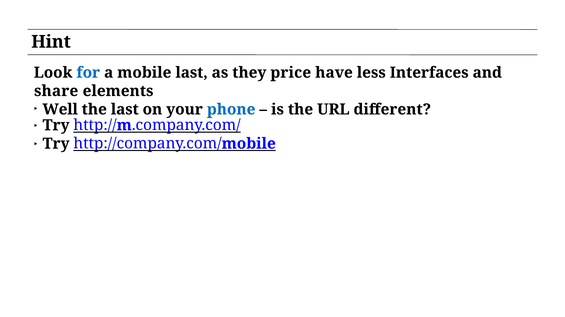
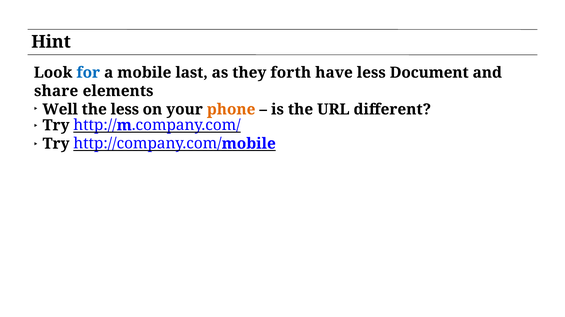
price: price -> forth
Interfaces: Interfaces -> Document
the last: last -> less
phone colour: blue -> orange
